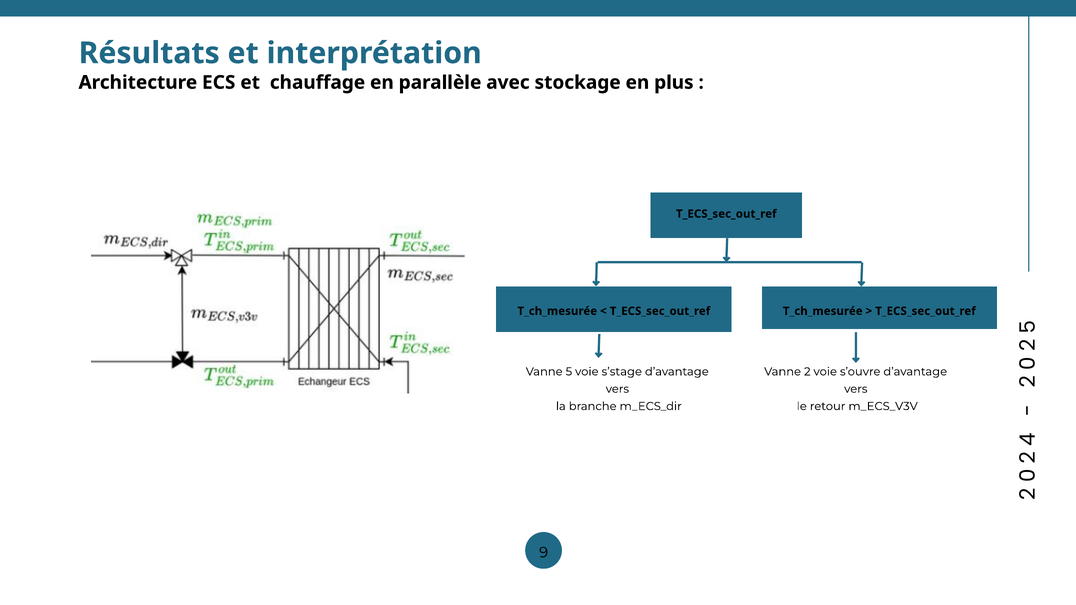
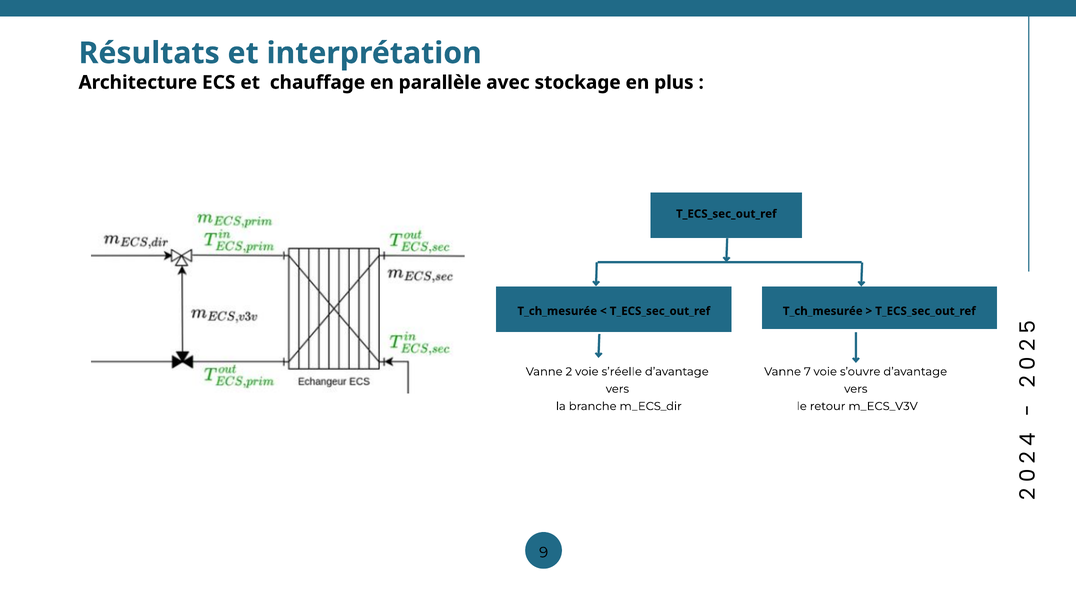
Vanne 5: 5 -> 2
s’stage: s’stage -> s’réelle
Vanne 2: 2 -> 7
